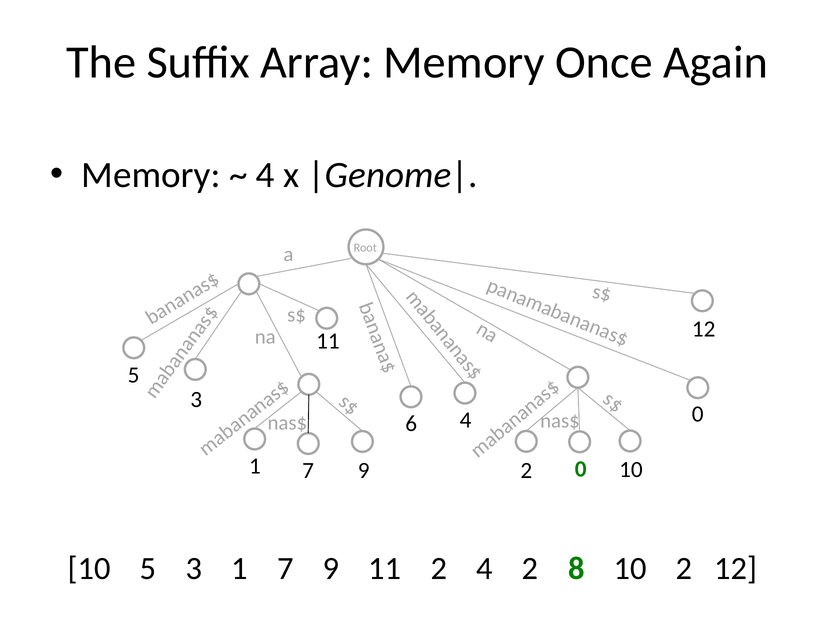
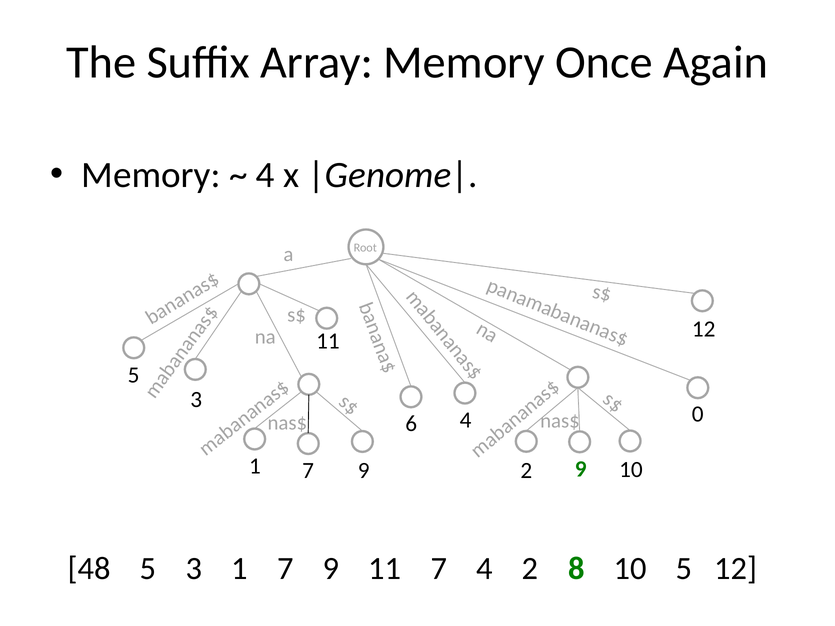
2 0: 0 -> 9
10 at (89, 569): 10 -> 48
9 11 2: 2 -> 7
10 2: 2 -> 5
